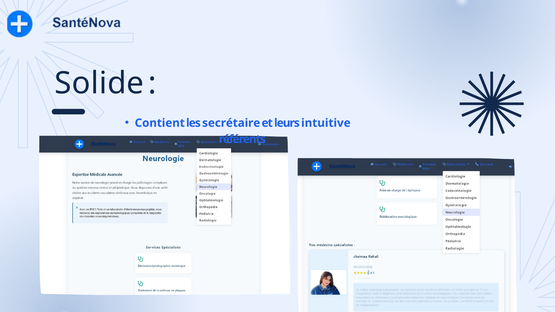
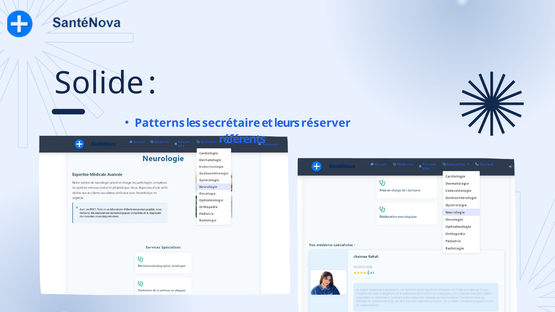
Contient: Contient -> Patterns
intuitive: intuitive -> réserver
